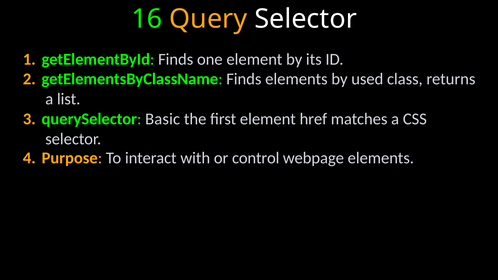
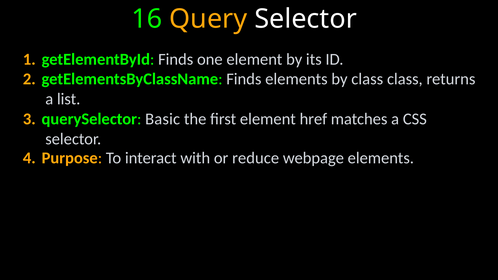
by used: used -> class
control: control -> reduce
